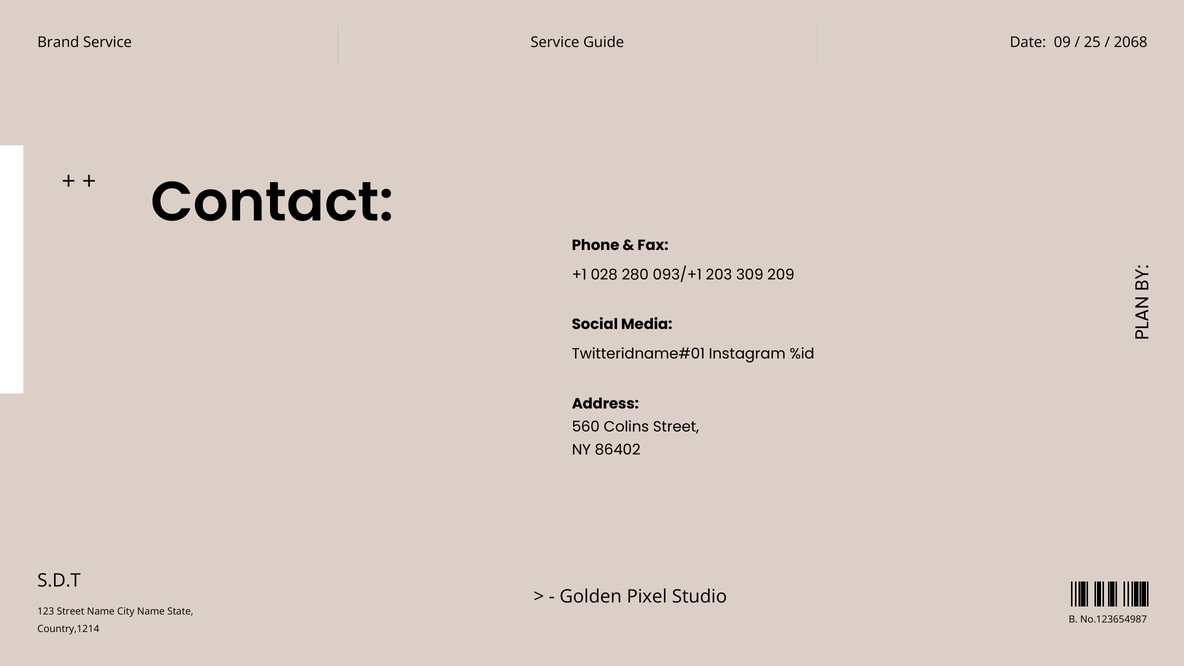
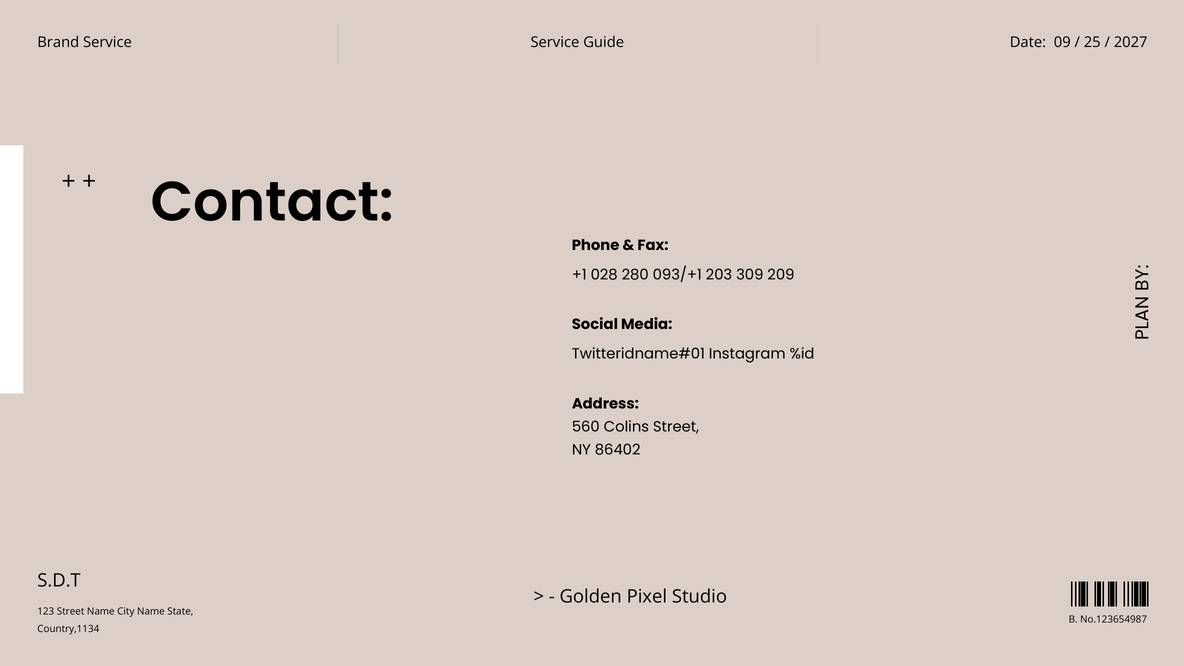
2068: 2068 -> 2027
Country,1214: Country,1214 -> Country,1134
